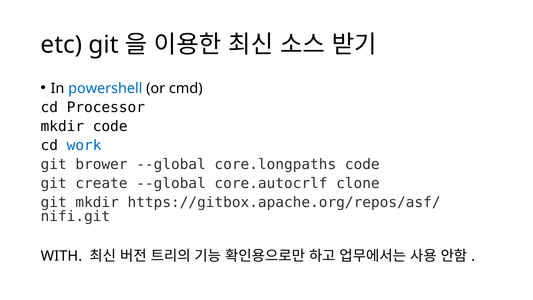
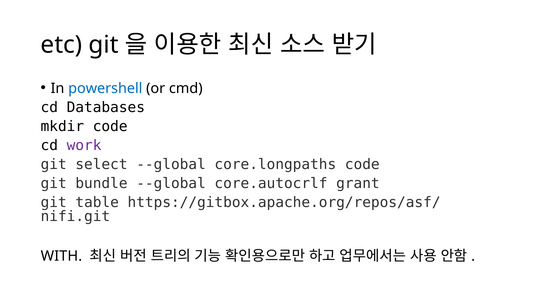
Processor: Processor -> Databases
work colour: blue -> purple
brower: brower -> select
create: create -> bundle
clone: clone -> grant
git mkdir: mkdir -> table
